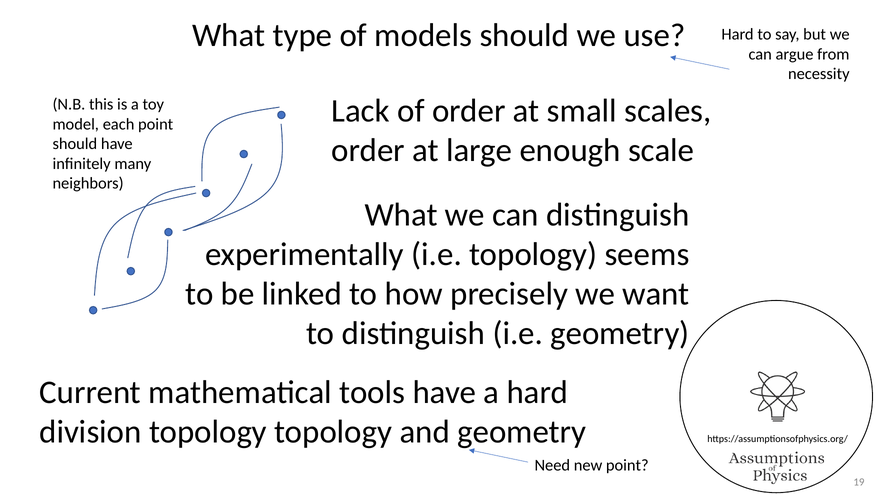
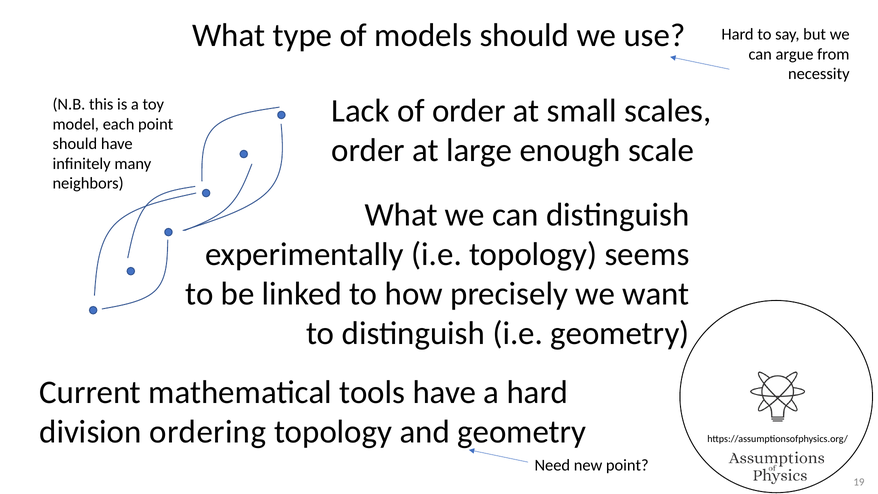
division topology: topology -> ordering
